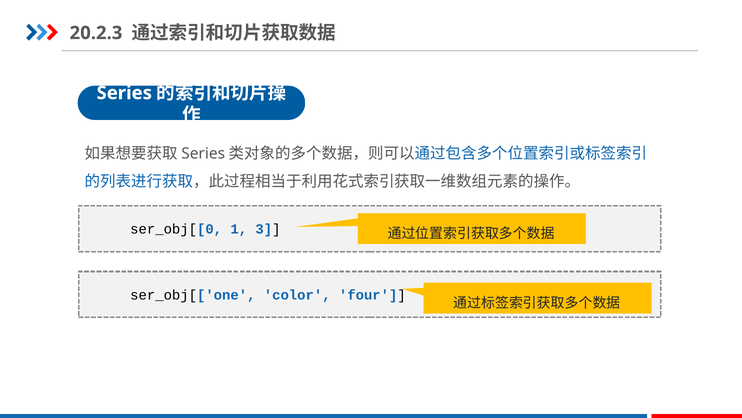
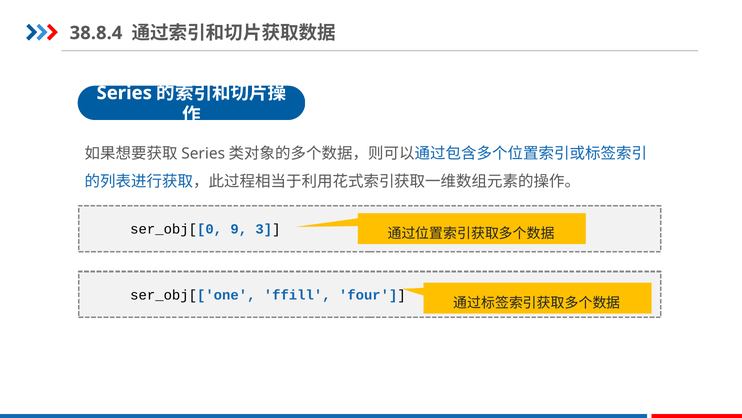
20.2.3: 20.2.3 -> 38.8.4
1: 1 -> 9
color: color -> ffill
